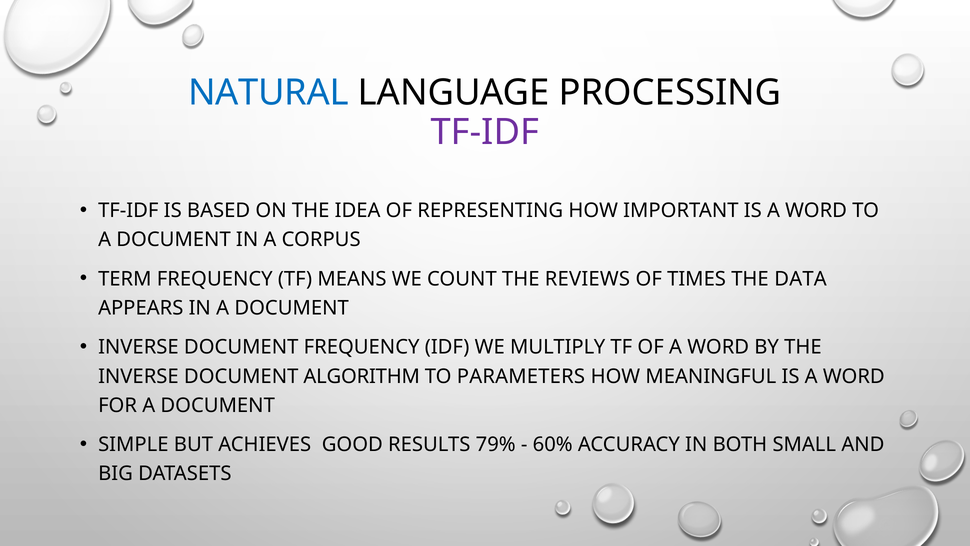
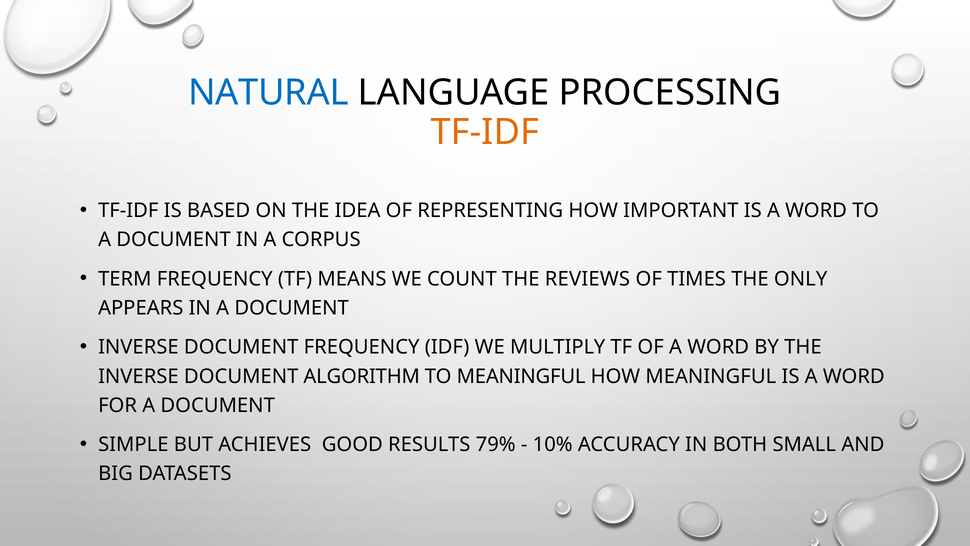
TF-IDF at (485, 132) colour: purple -> orange
DATA: DATA -> ONLY
TO PARAMETERS: PARAMETERS -> MEANINGFUL
60%: 60% -> 10%
